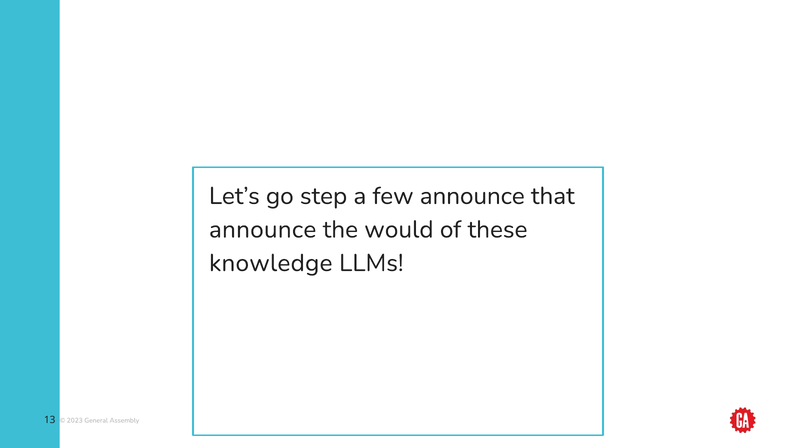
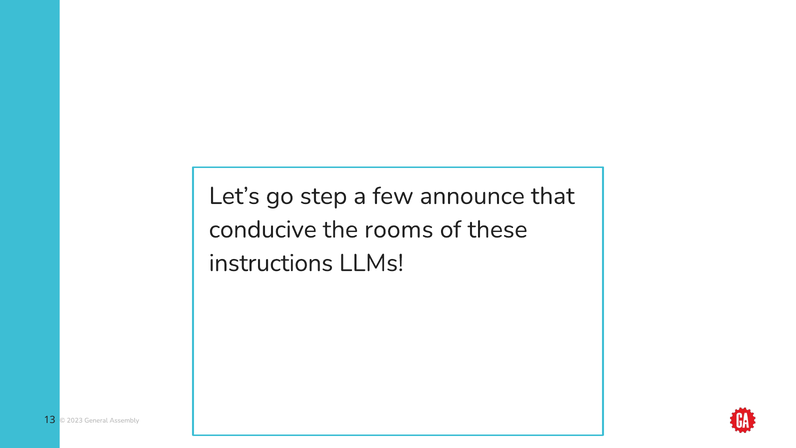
announce at (263, 229): announce -> conducive
would: would -> rooms
knowledge: knowledge -> instructions
